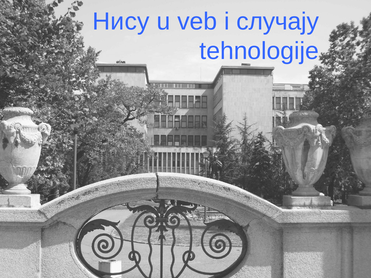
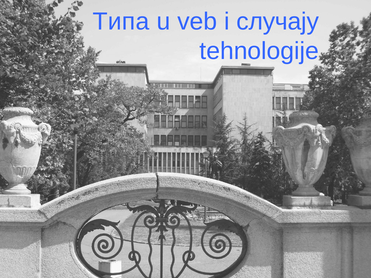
Нису: Нису -> Типа
